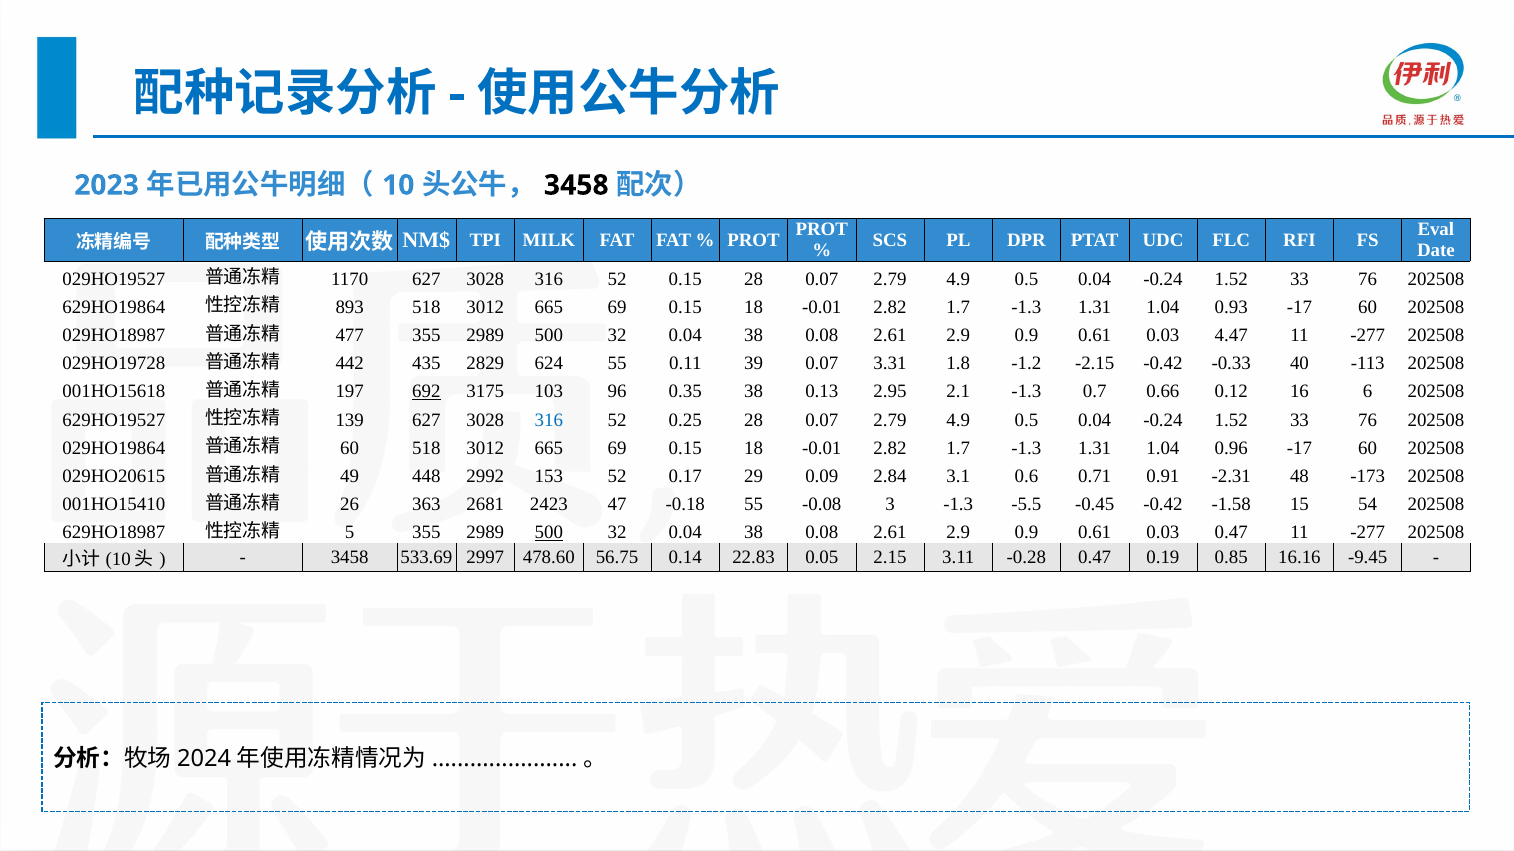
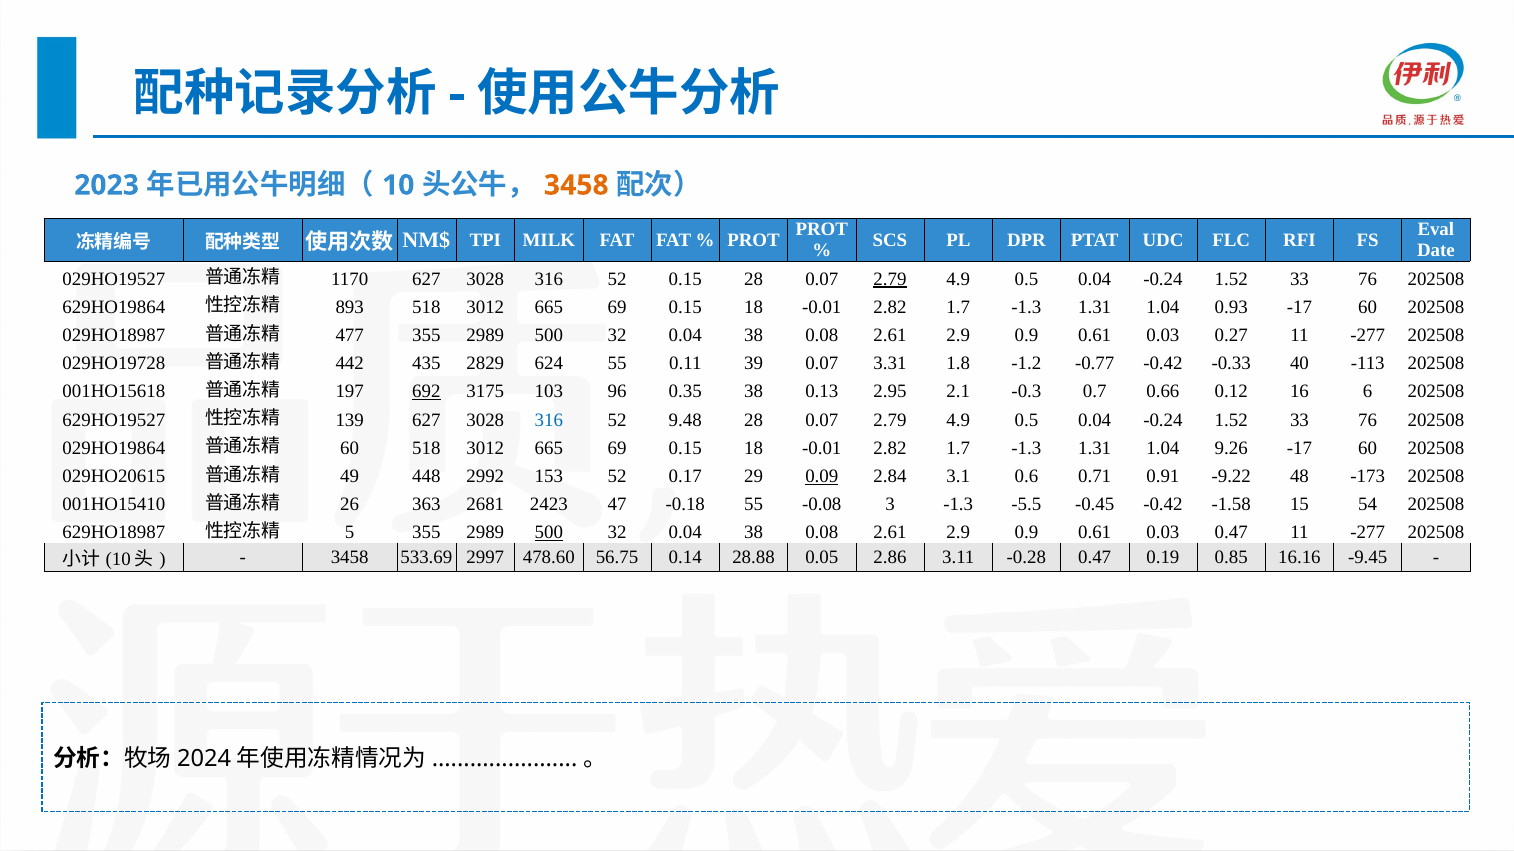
3458 at (576, 185) colour: black -> orange
2.79 at (890, 279) underline: none -> present
4.47: 4.47 -> 0.27
-2.15: -2.15 -> -0.77
2.1 -1.3: -1.3 -> -0.3
0.25: 0.25 -> 9.48
0.96: 0.96 -> 9.26
0.09 underline: none -> present
-2.31: -2.31 -> -9.22
22.83: 22.83 -> 28.88
2.15: 2.15 -> 2.86
